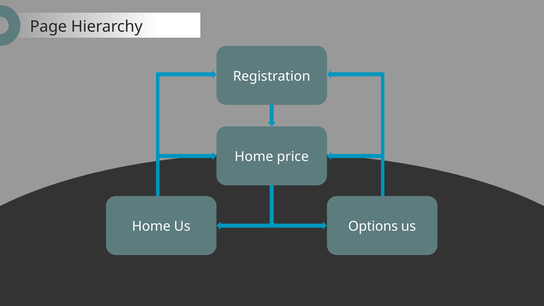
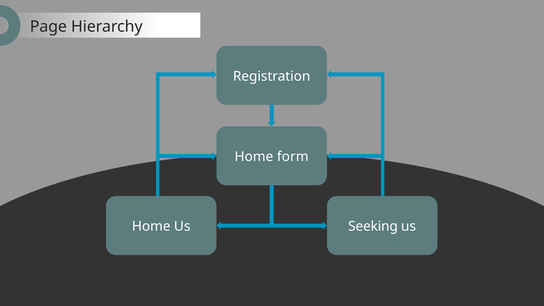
price: price -> form
Options: Options -> Seeking
